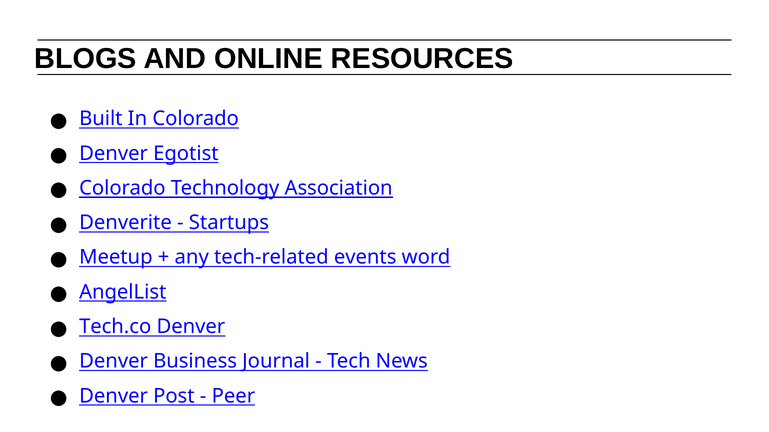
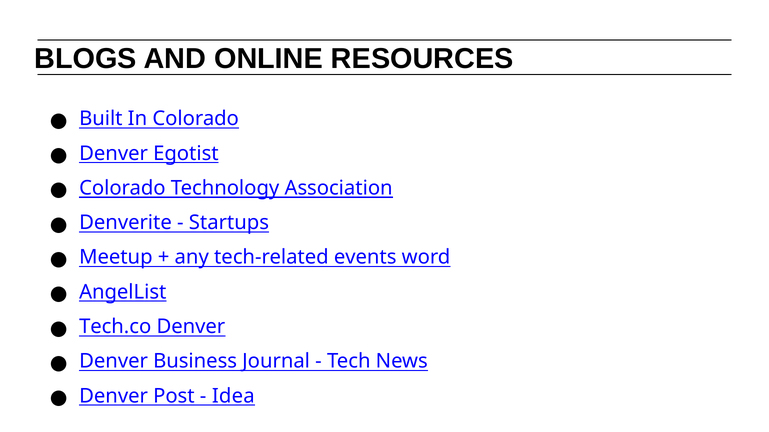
Peer: Peer -> Idea
